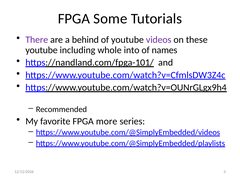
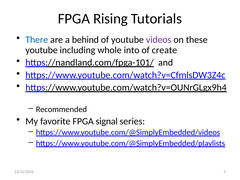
Some: Some -> Rising
There colour: purple -> blue
names: names -> create
more: more -> signal
